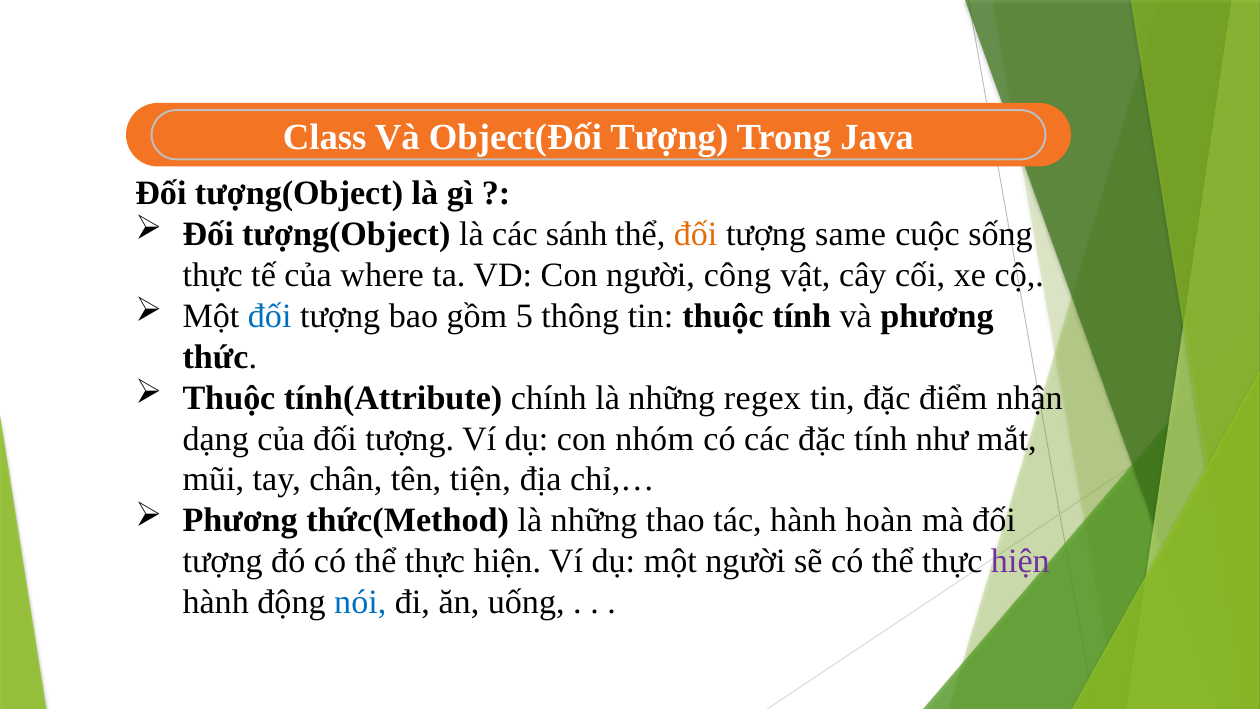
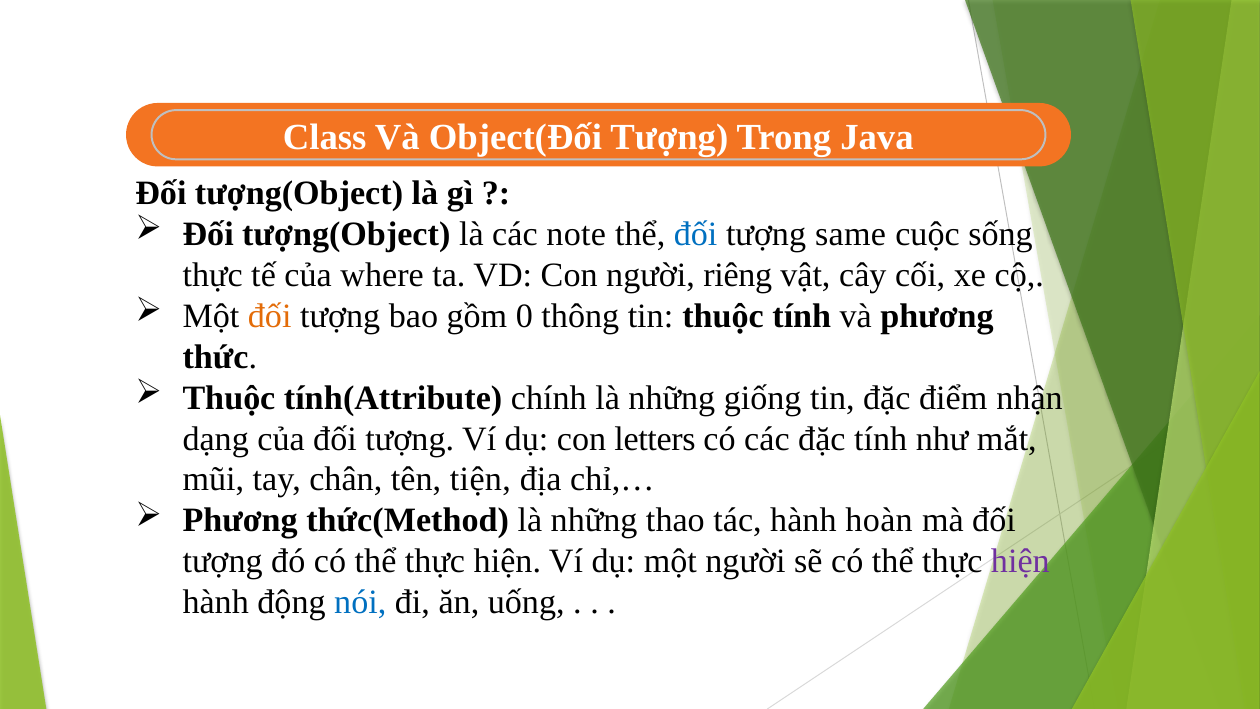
sánh: sánh -> note
đối at (696, 234) colour: orange -> blue
công: công -> riêng
đối at (270, 316) colour: blue -> orange
5: 5 -> 0
regex: regex -> giống
nhóm: nhóm -> letters
